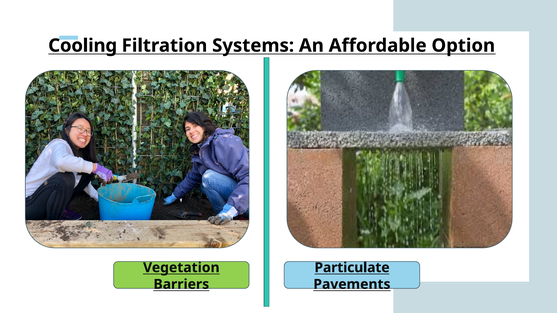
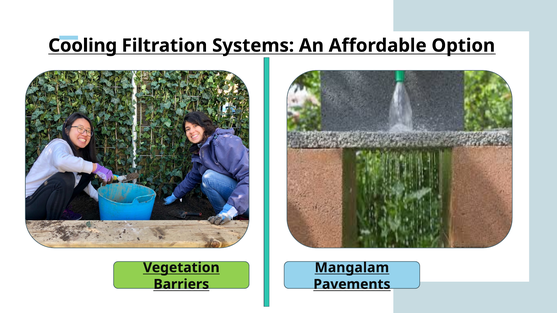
Particulate: Particulate -> Mangalam
